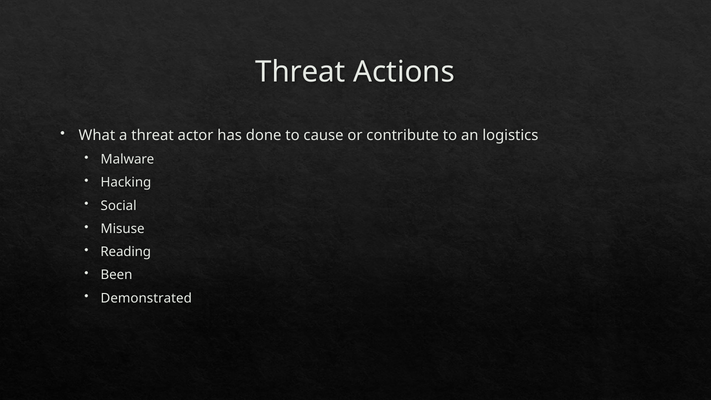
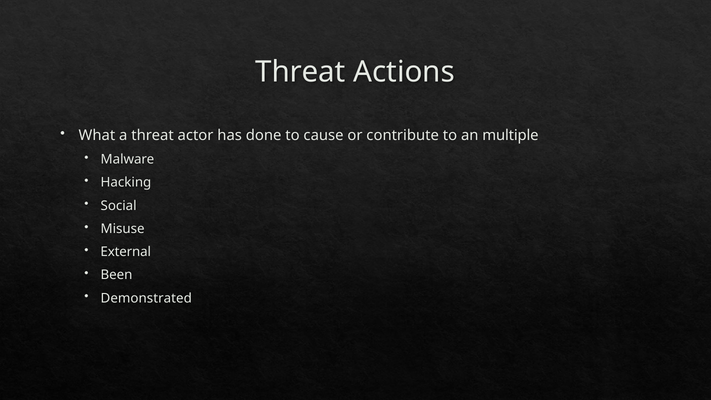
logistics: logistics -> multiple
Reading: Reading -> External
